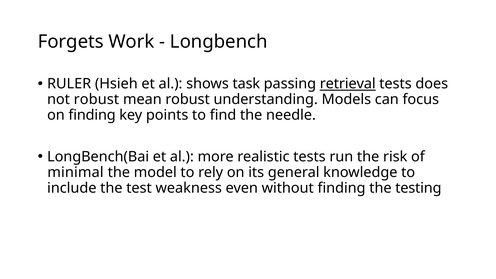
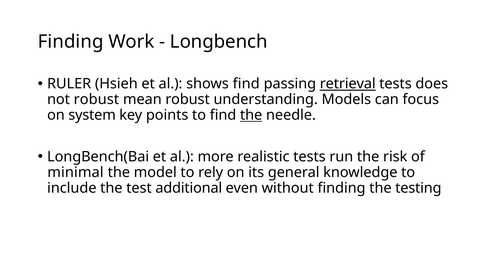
Forgets at (71, 42): Forgets -> Finding
shows task: task -> find
on finding: finding -> system
the at (251, 115) underline: none -> present
weakness: weakness -> additional
